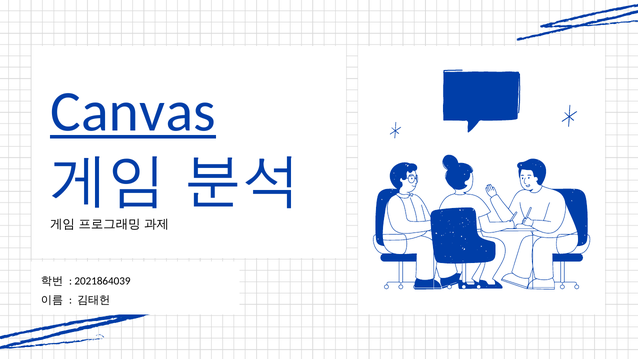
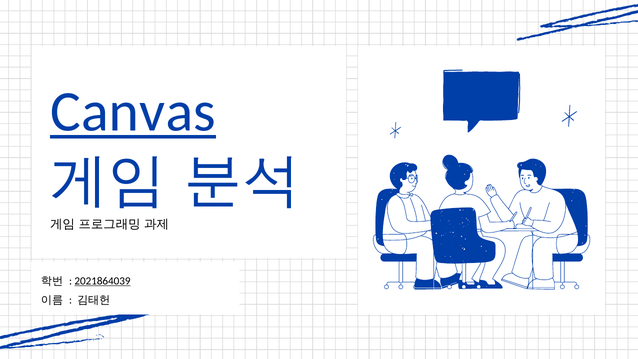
2021864039 underline: none -> present
